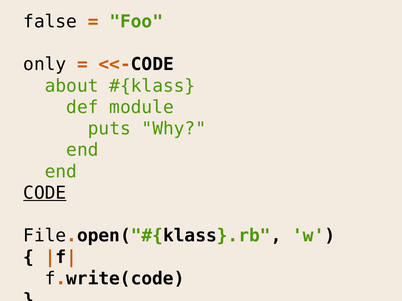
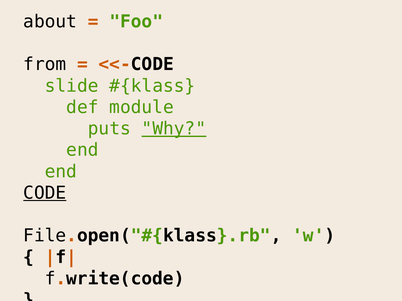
false: false -> about
only: only -> from
about: about -> slide
Why underline: none -> present
